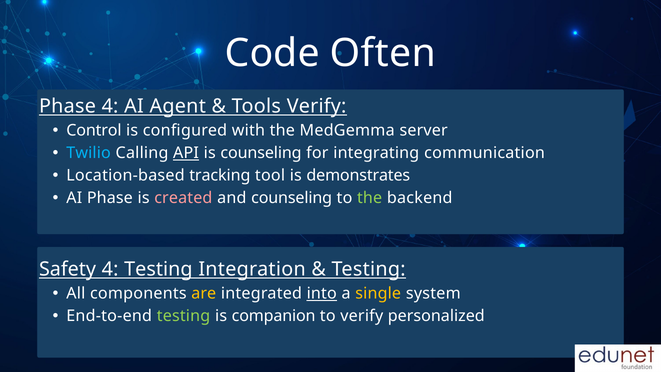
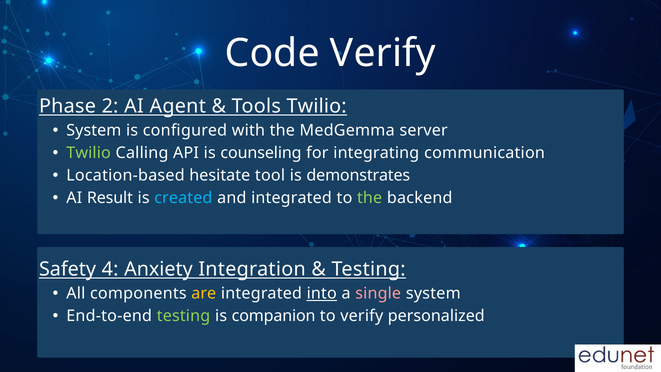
Code Often: Often -> Verify
Phase 4: 4 -> 2
Tools Verify: Verify -> Twilio
Control at (94, 131): Control -> System
Twilio at (89, 153) colour: light blue -> light green
API underline: present -> none
tracking: tracking -> hesitate
AI Phase: Phase -> Result
created colour: pink -> light blue
and counseling: counseling -> integrated
4 Testing: Testing -> Anxiety
single colour: yellow -> pink
